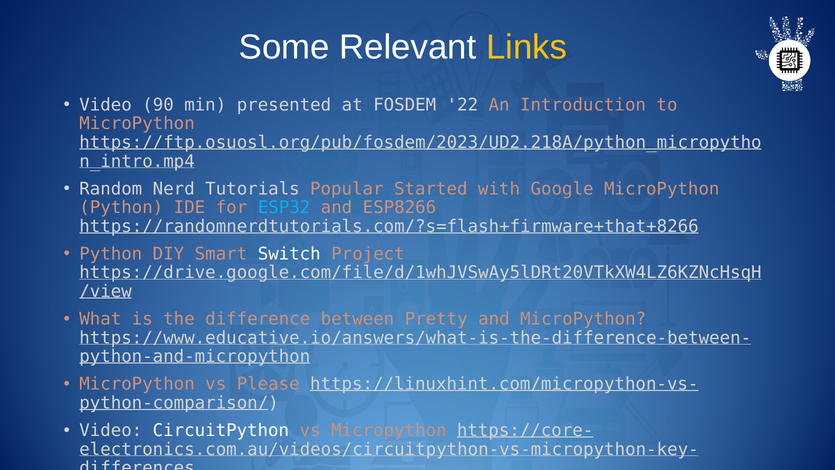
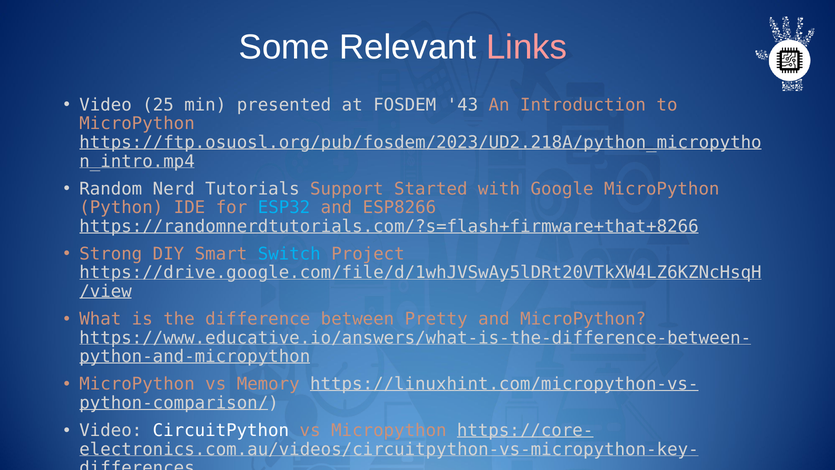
Links colour: yellow -> pink
90: 90 -> 25
22: 22 -> 43
Popular: Popular -> Support
Python at (111, 254): Python -> Strong
Switch colour: white -> light blue
Please: Please -> Memory
